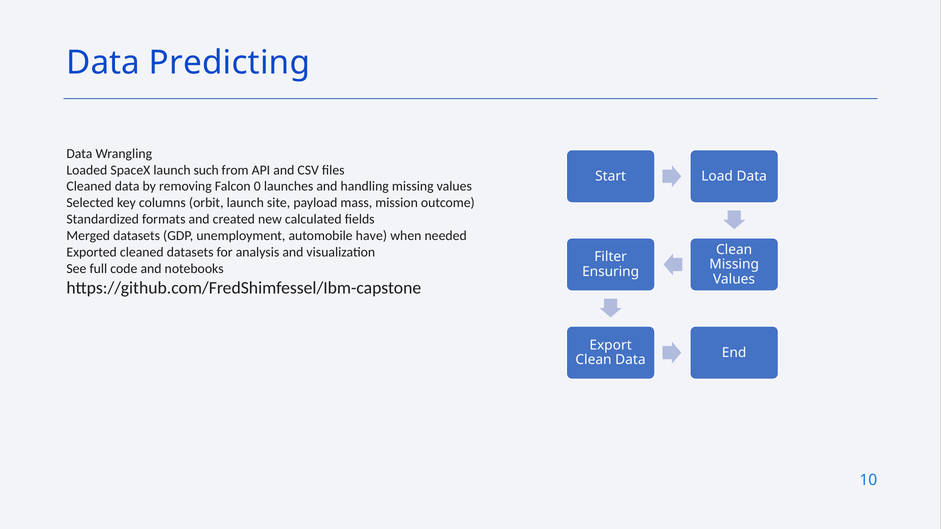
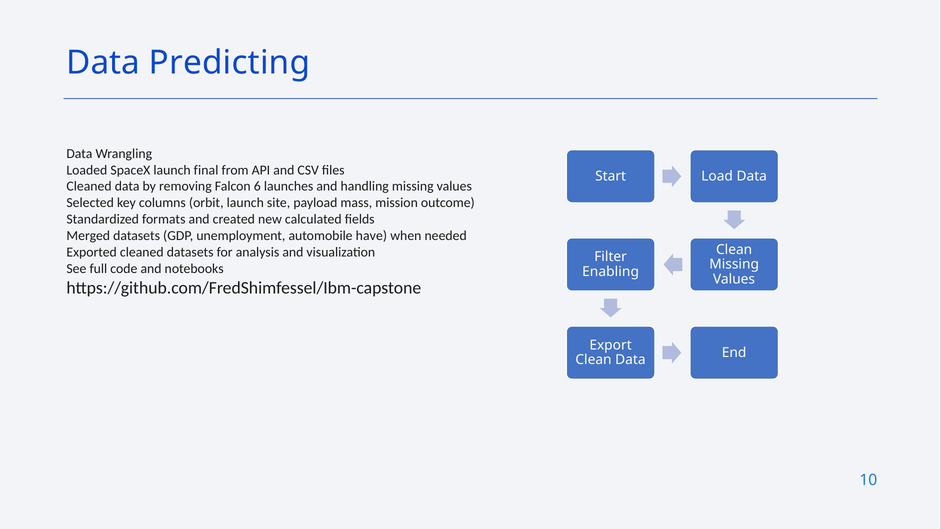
such: such -> final
0: 0 -> 6
Ensuring: Ensuring -> Enabling
